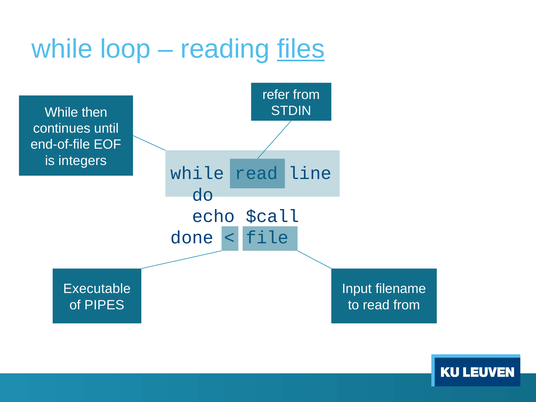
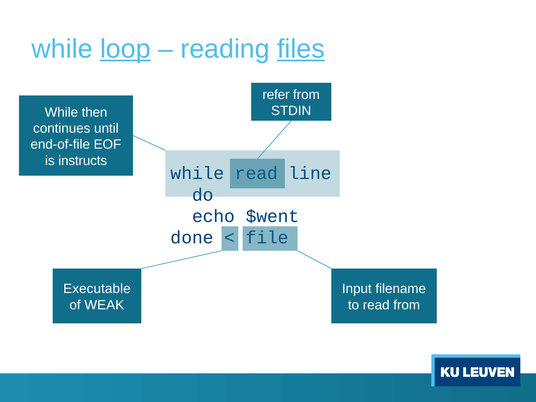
loop underline: none -> present
integers: integers -> instructs
$call: $call -> $went
PIPES: PIPES -> WEAK
